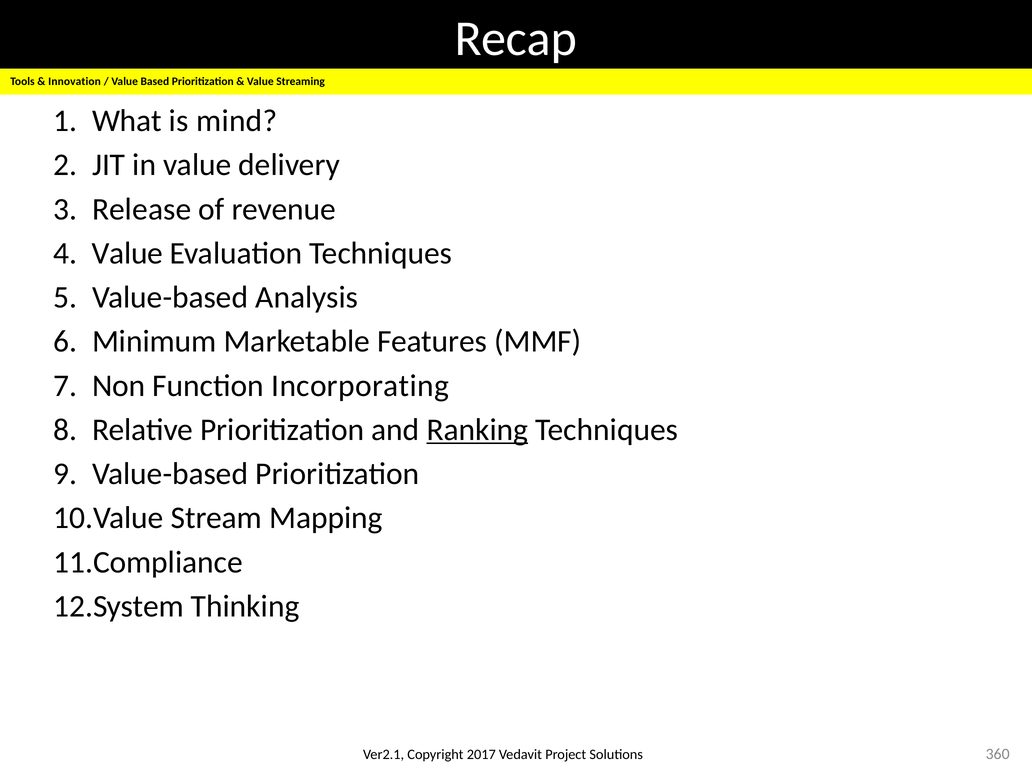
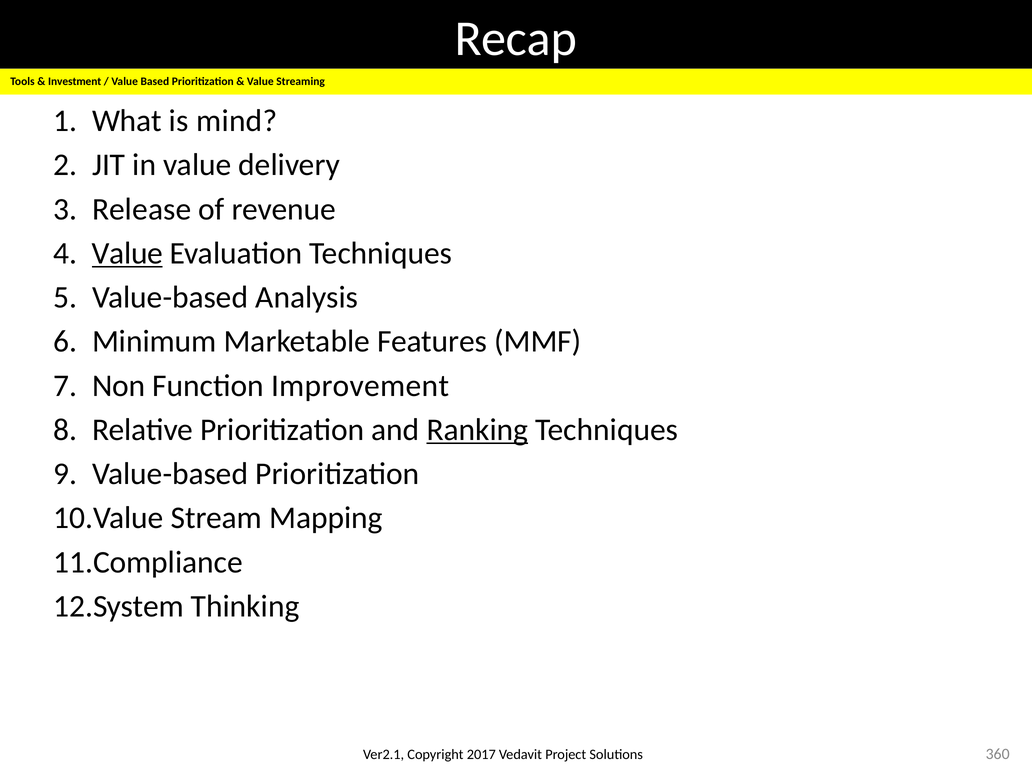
Innovation: Innovation -> Investment
Value at (127, 253) underline: none -> present
Incorporating: Incorporating -> Improvement
